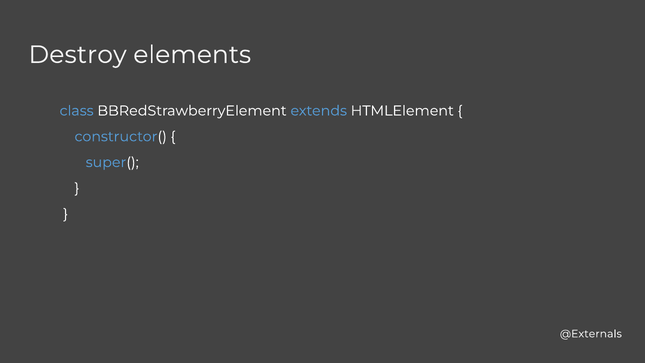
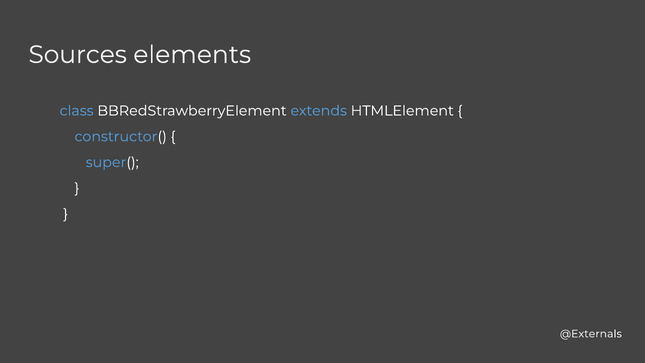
Destroy: Destroy -> Sources
